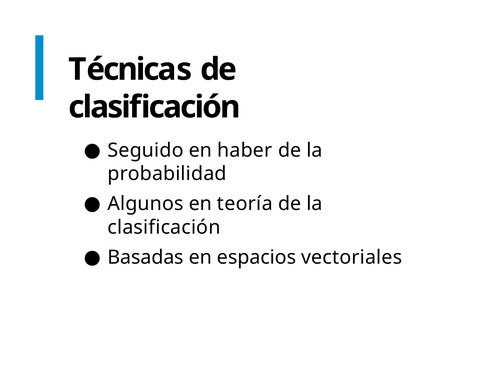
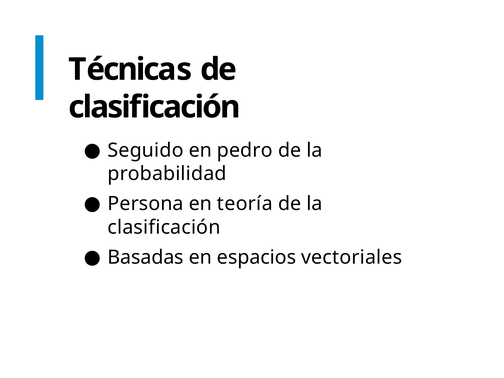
haber: haber -> pedro
Algunos: Algunos -> Persona
